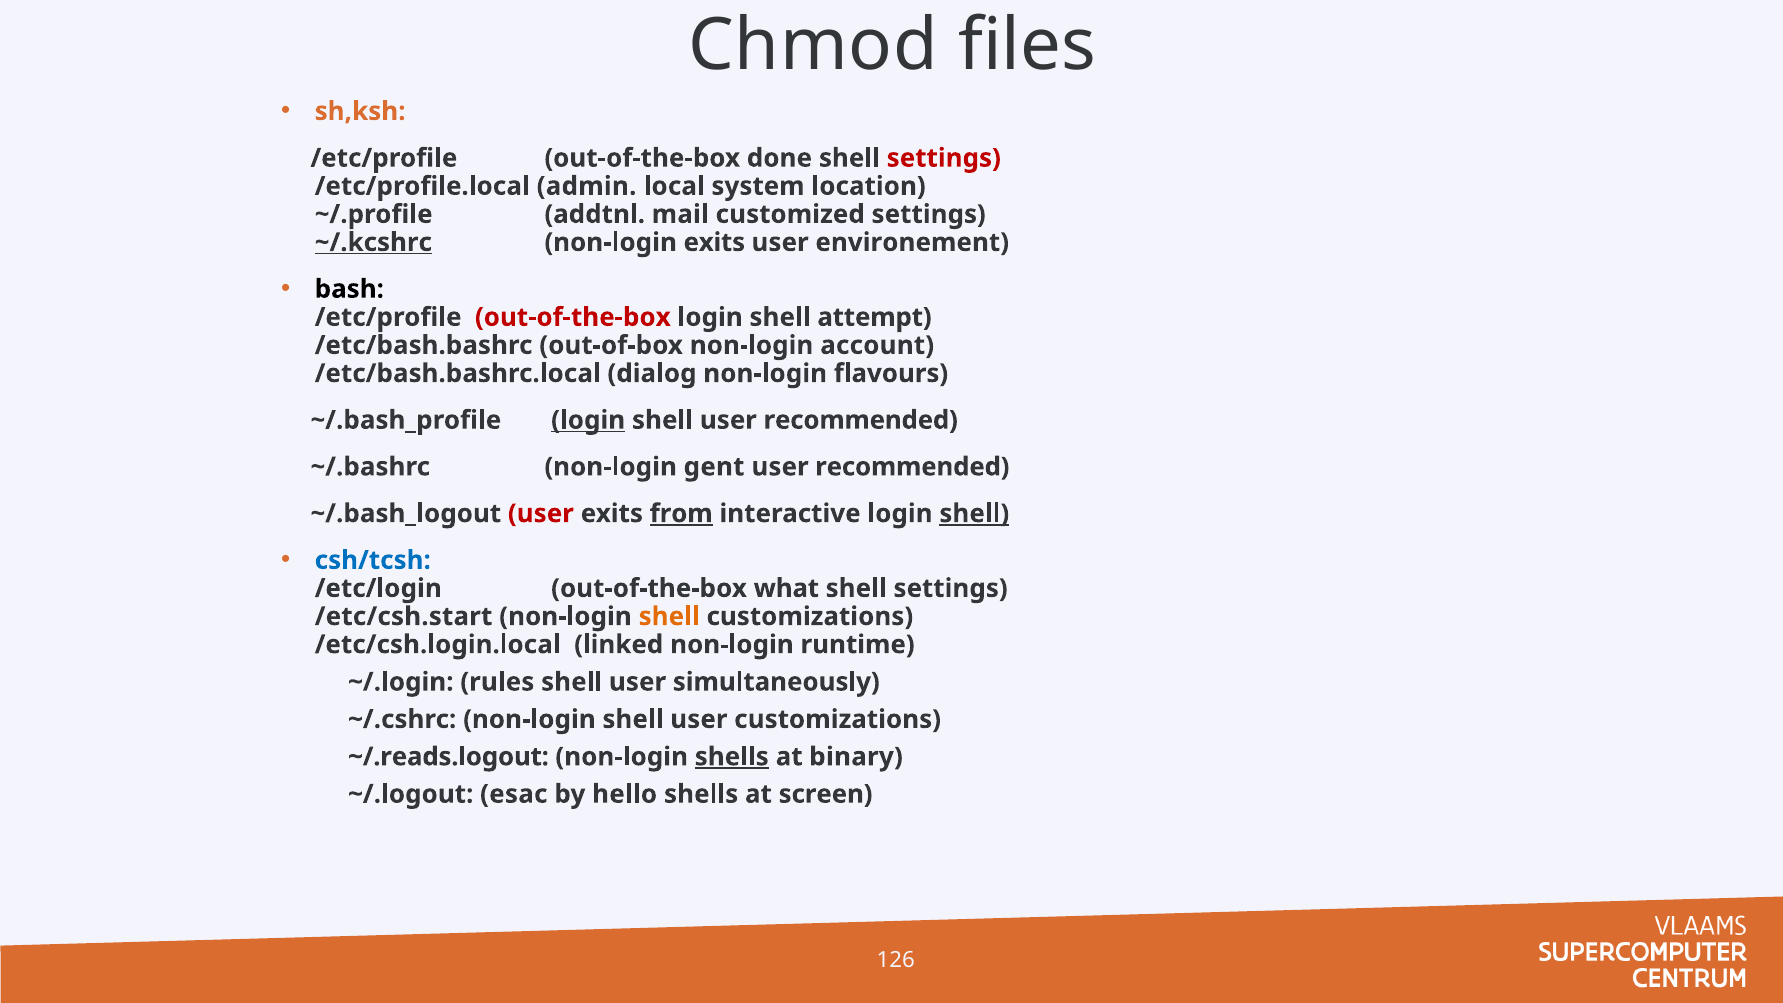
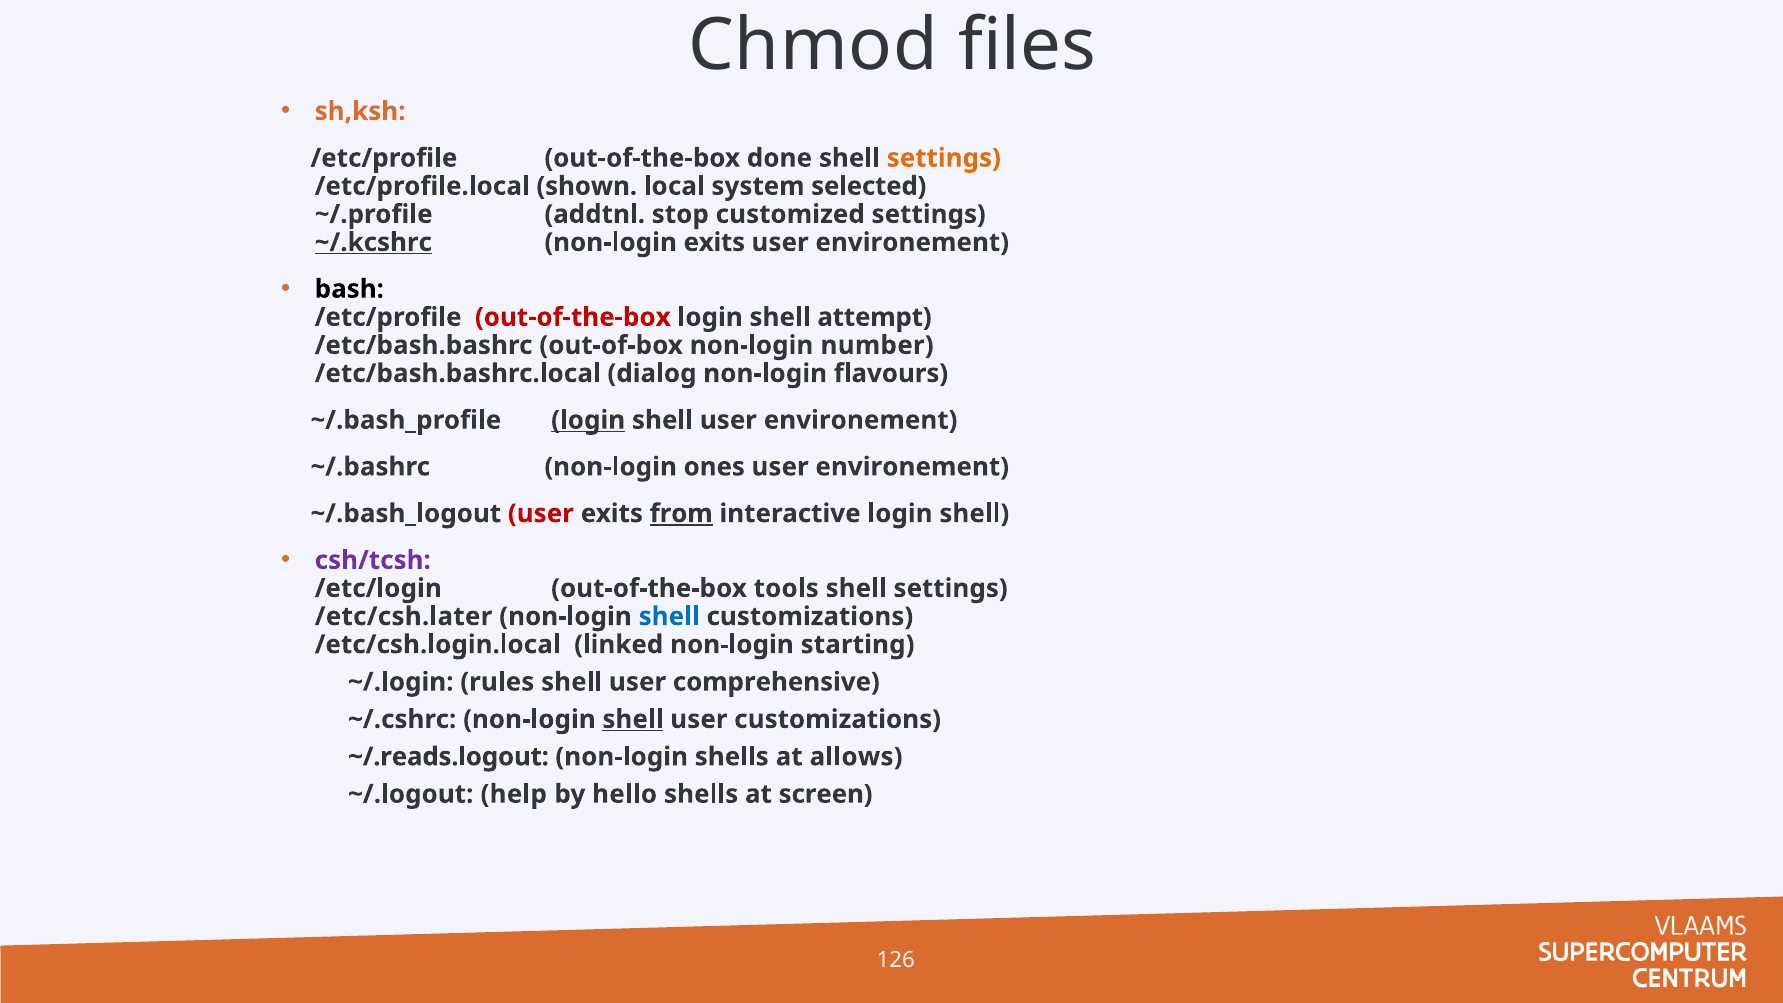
settings at (944, 158) colour: red -> orange
admin: admin -> shown
location: location -> selected
mail: mail -> stop
account: account -> number
shell user recommended: recommended -> environement
gent: gent -> ones
recommended at (912, 467): recommended -> environement
shell at (974, 514) underline: present -> none
csh/tcsh colour: blue -> purple
what: what -> tools
/etc/csh.start: /etc/csh.start -> /etc/csh.later
shell at (669, 616) colour: orange -> blue
runtime: runtime -> starting
simultaneously: simultaneously -> comprehensive
shell at (633, 719) underline: none -> present
shells at (732, 757) underline: present -> none
binary: binary -> allows
esac: esac -> help
